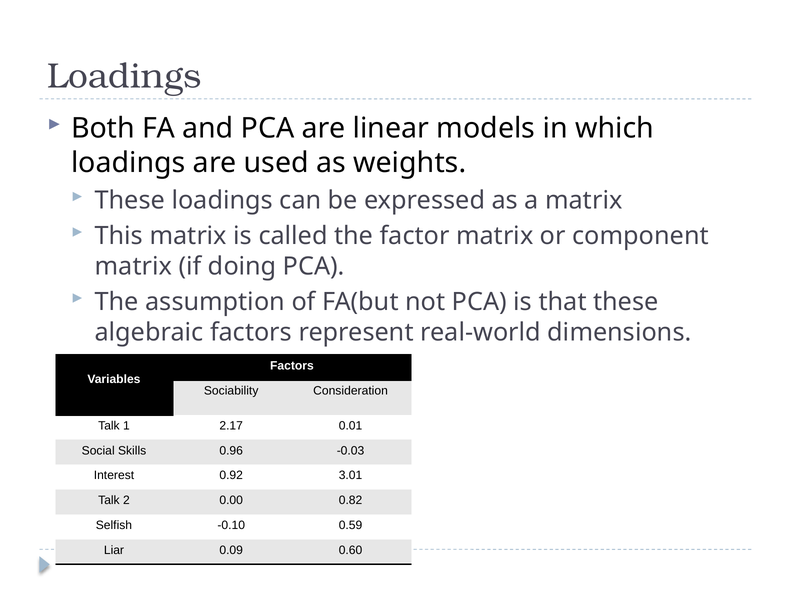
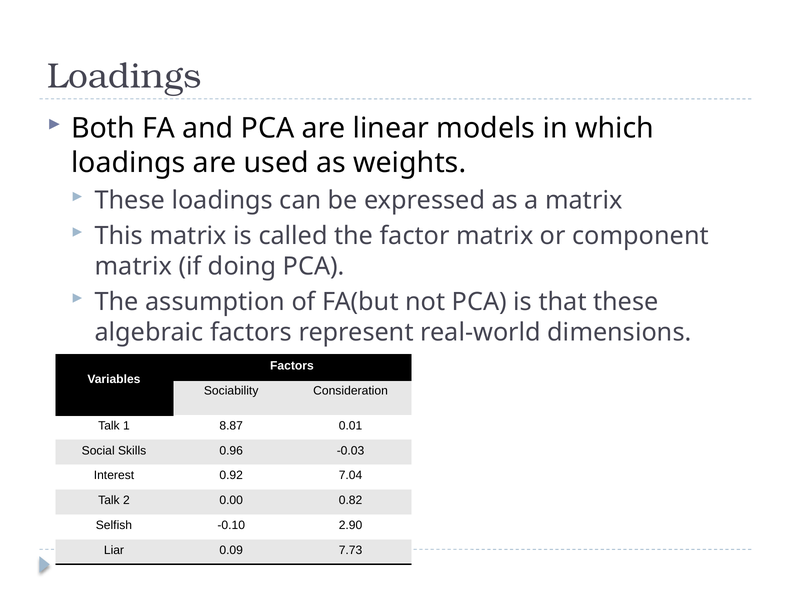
2.17: 2.17 -> 8.87
3.01: 3.01 -> 7.04
0.59: 0.59 -> 2.90
0.60: 0.60 -> 7.73
